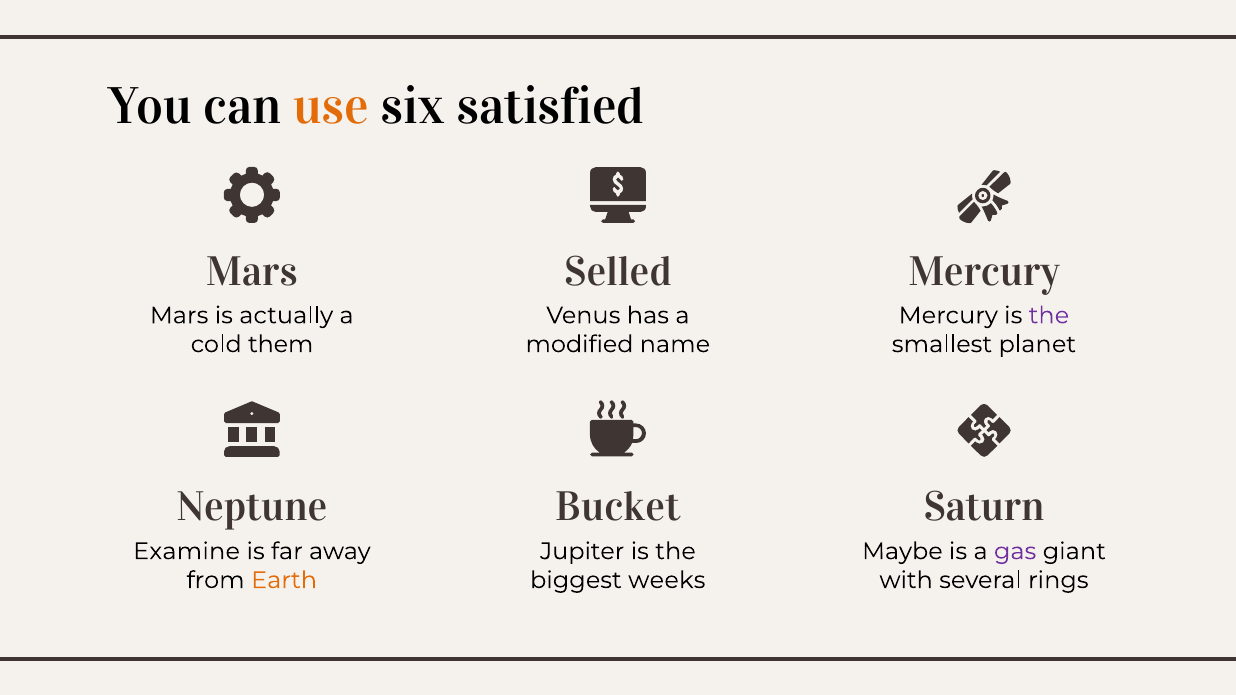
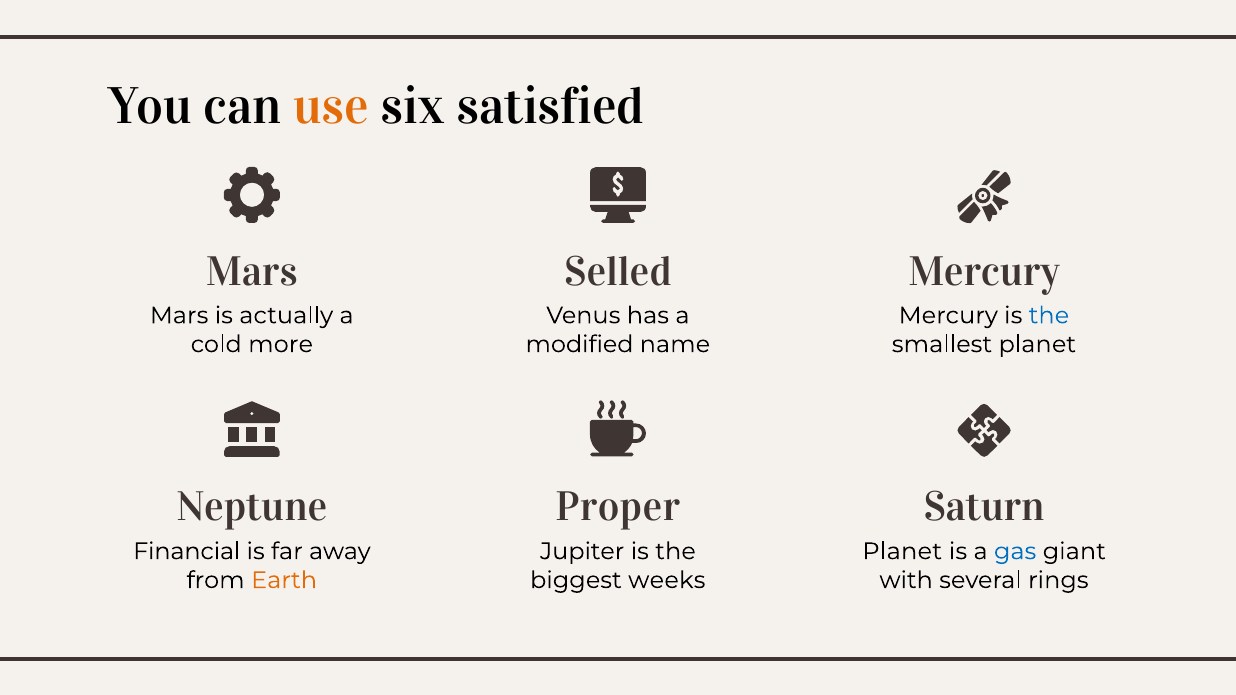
the at (1049, 316) colour: purple -> blue
them: them -> more
Bucket: Bucket -> Proper
Examine: Examine -> Financial
Maybe at (902, 552): Maybe -> Planet
gas colour: purple -> blue
